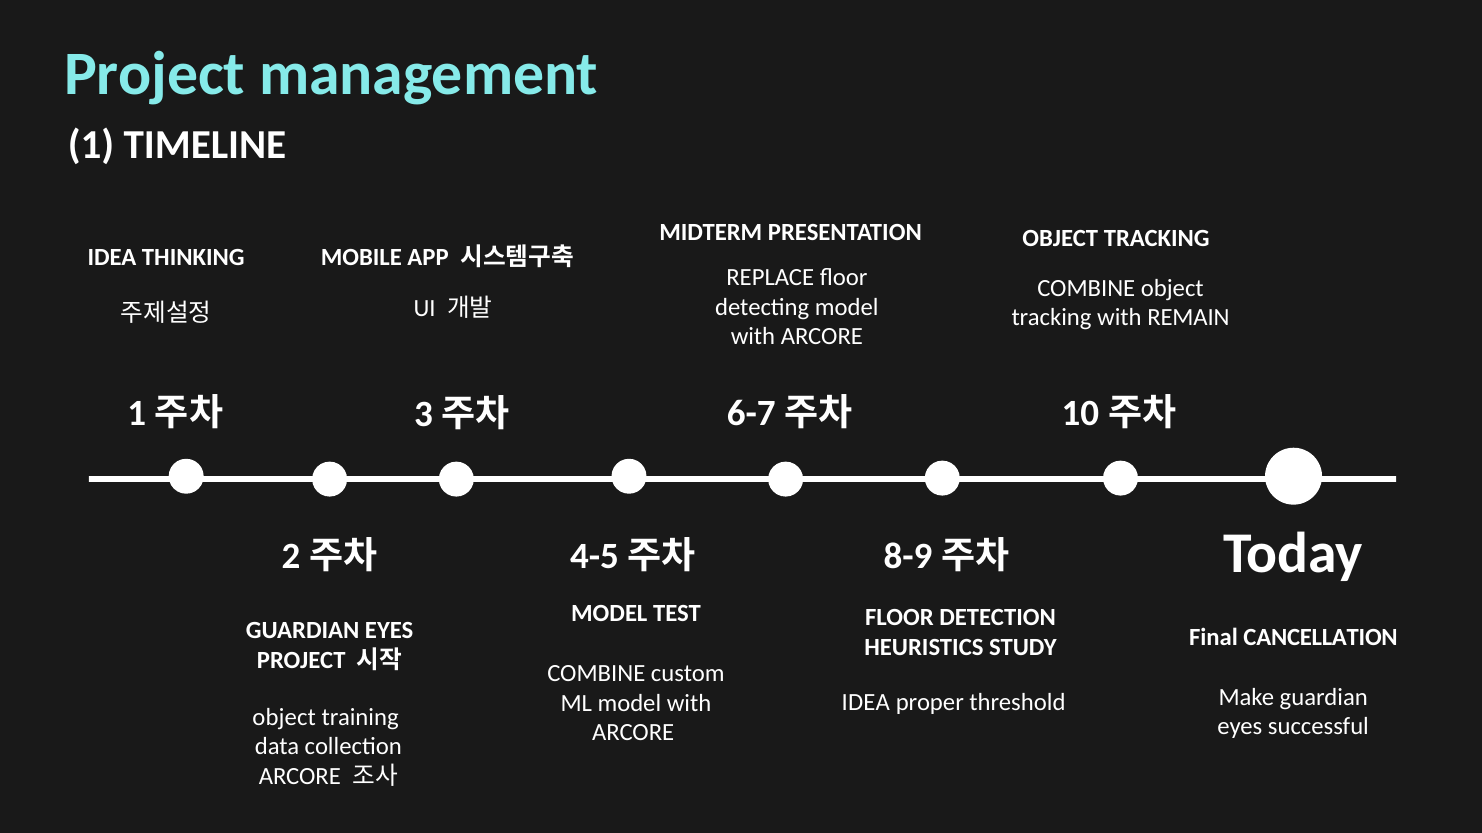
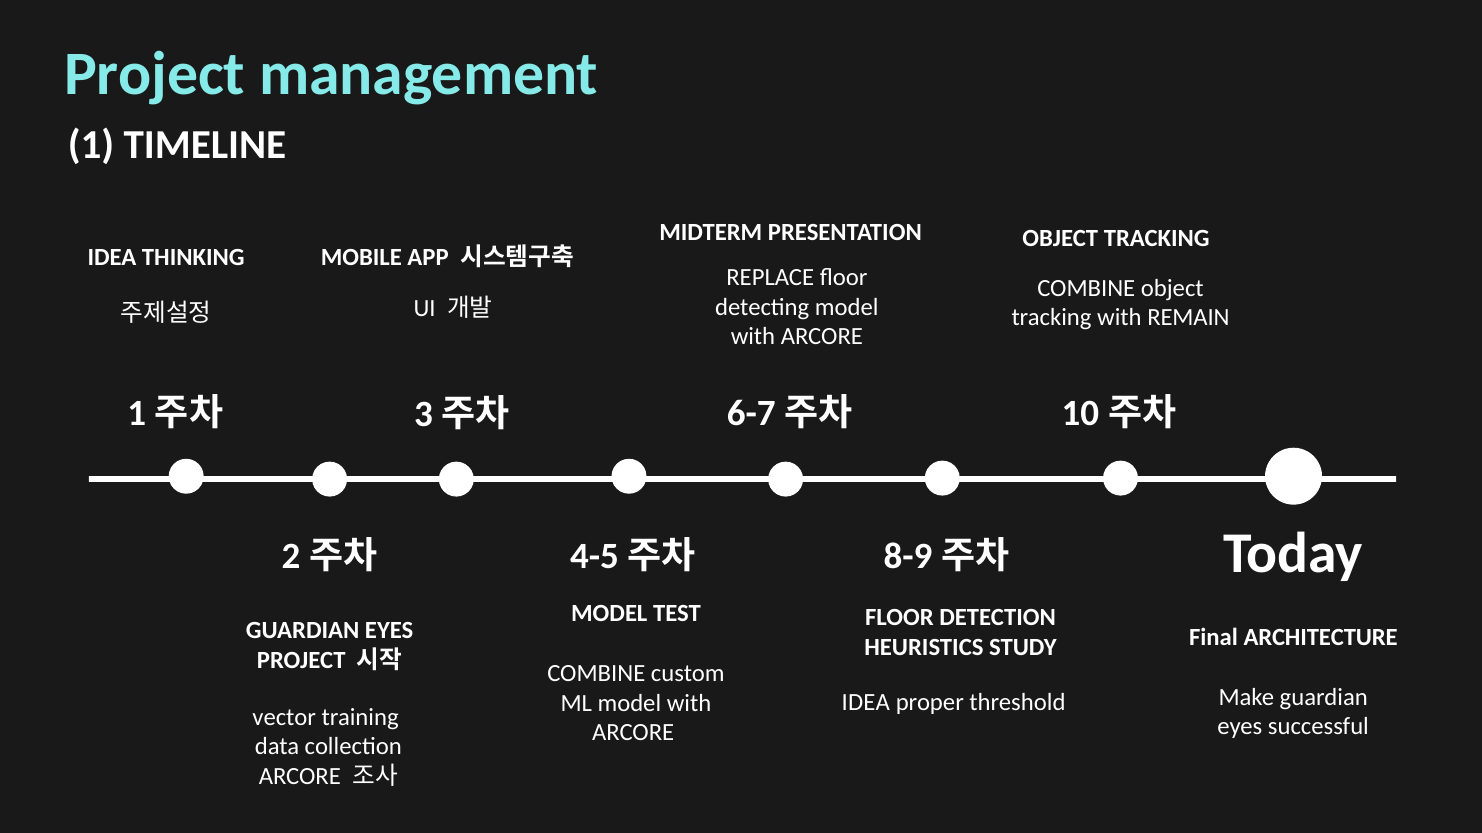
CANCELLATION: CANCELLATION -> ARCHITECTURE
object at (284, 718): object -> vector
